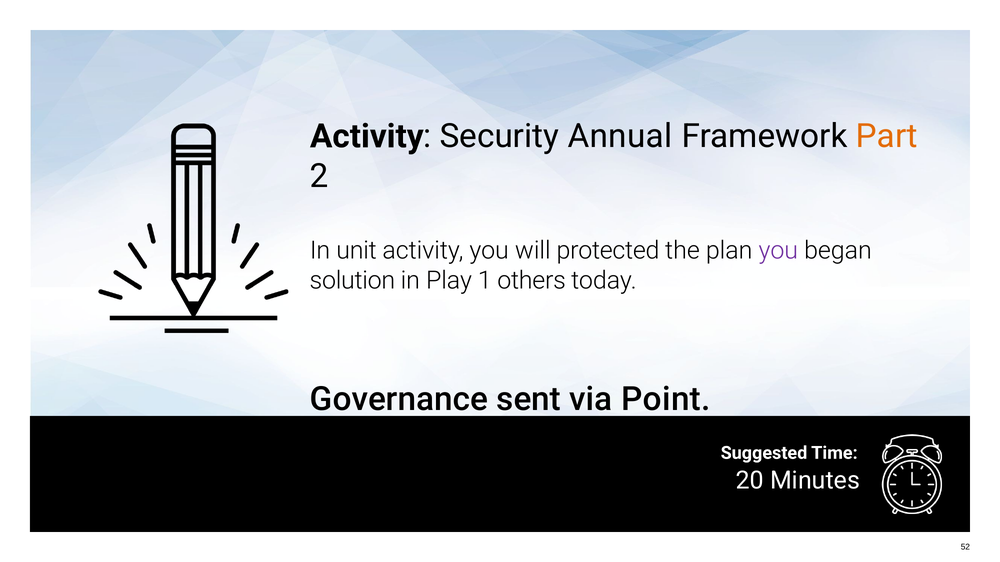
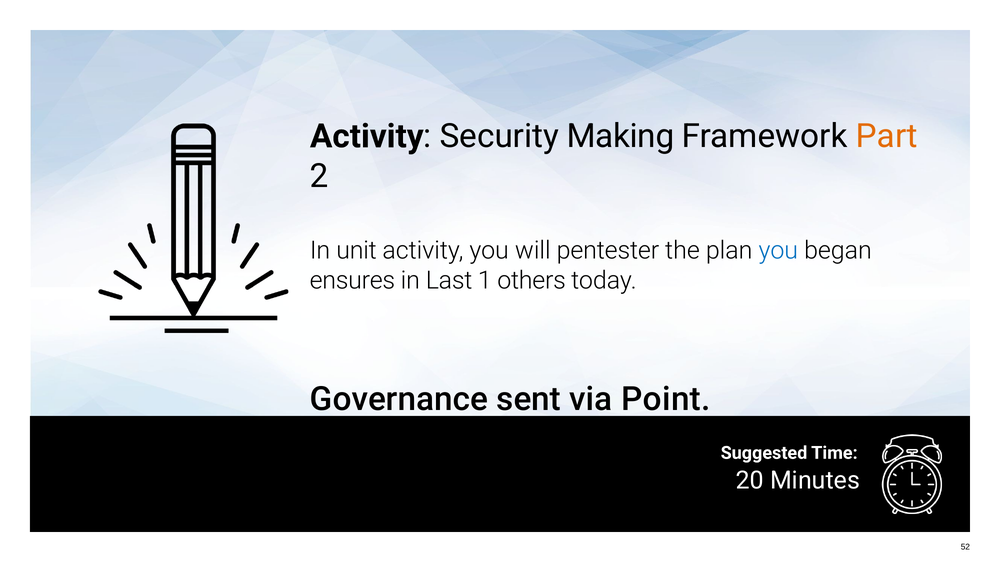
Annual: Annual -> Making
protected: protected -> pentester
you at (778, 251) colour: purple -> blue
solution: solution -> ensures
Play: Play -> Last
